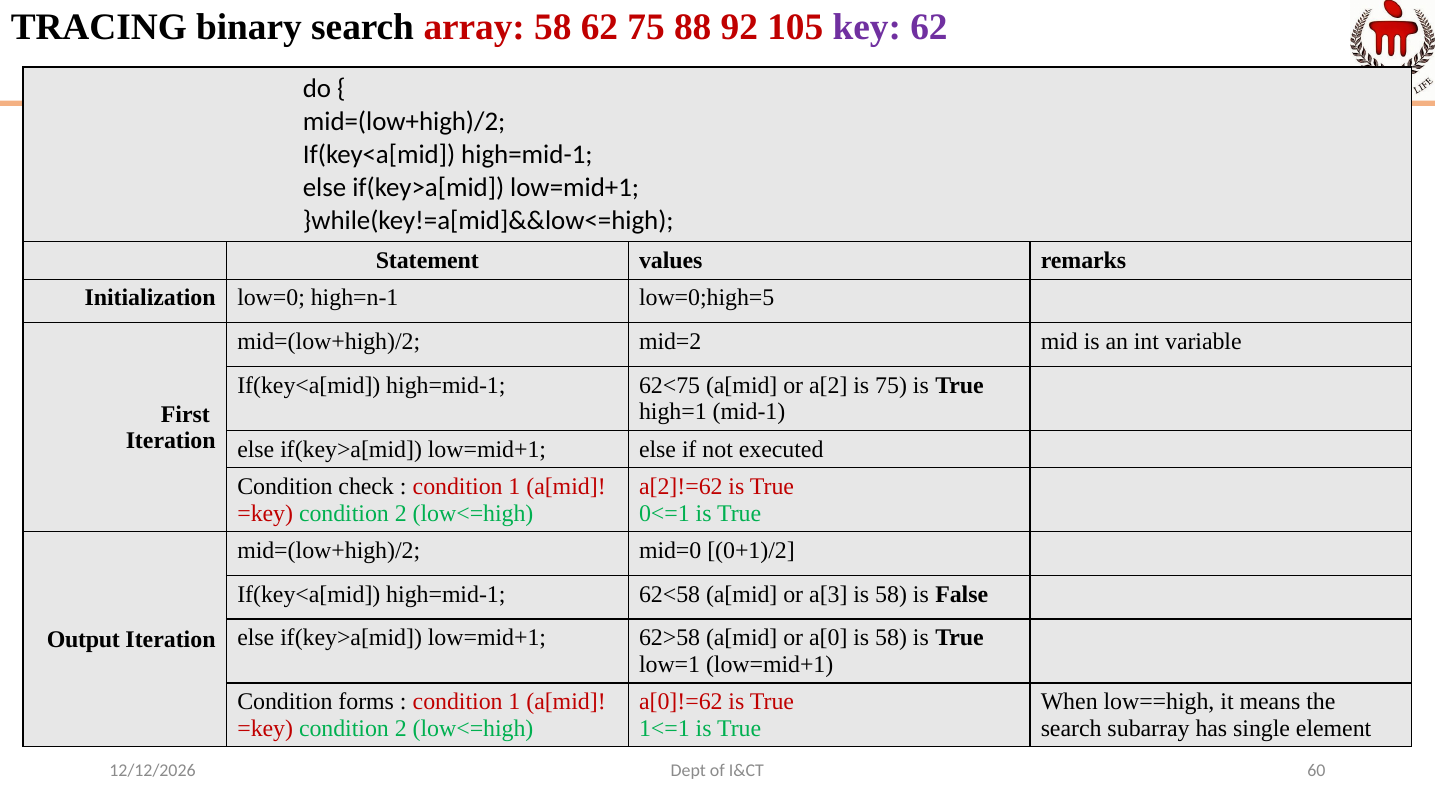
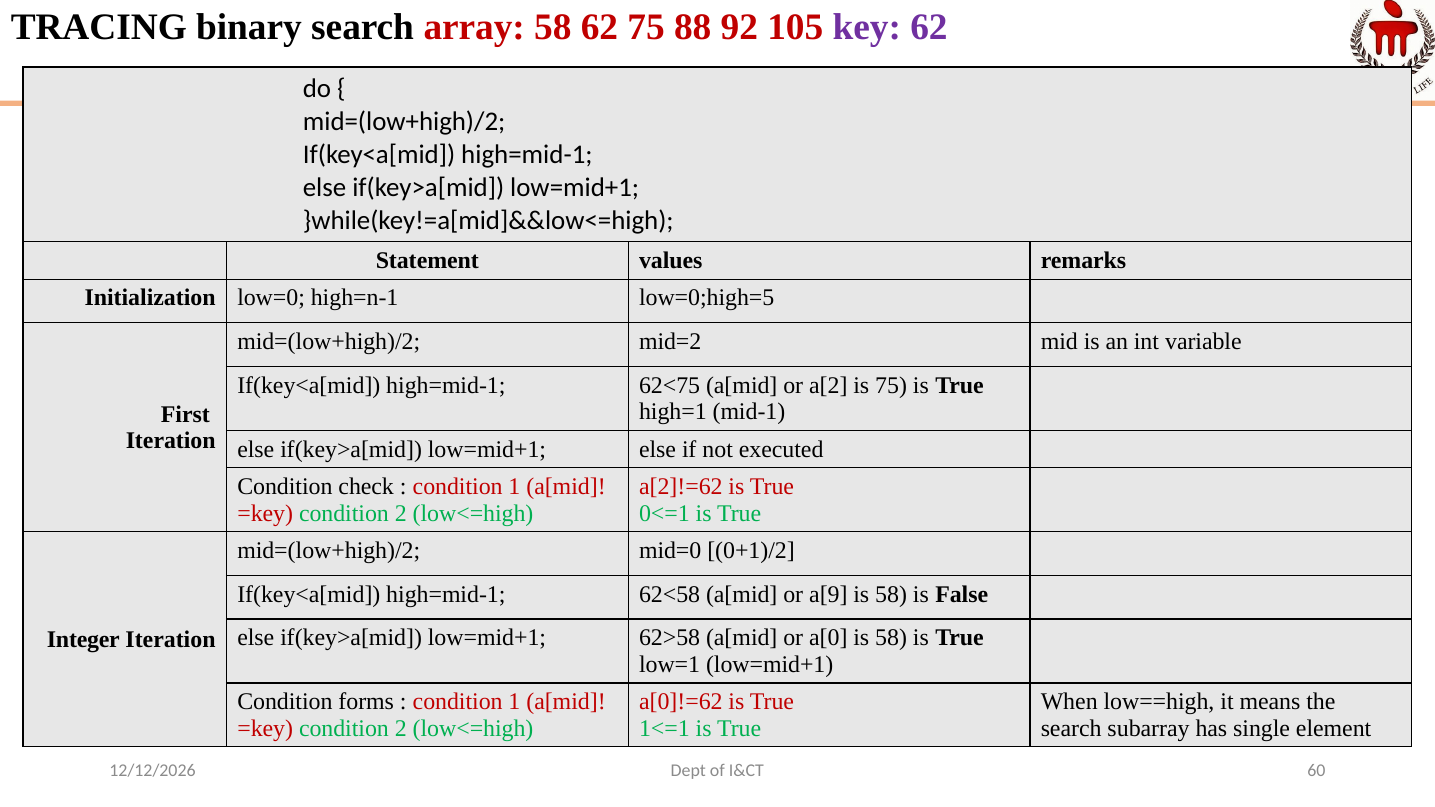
a[3: a[3 -> a[9
Output: Output -> Integer
